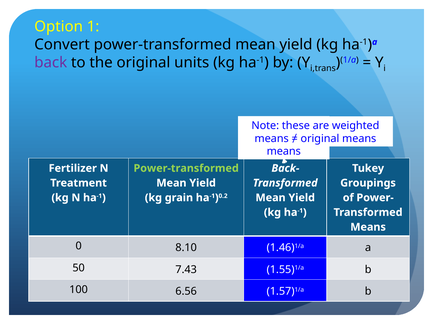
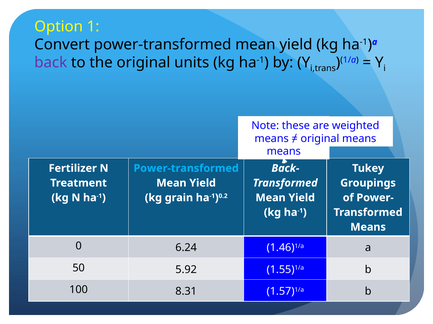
Power-transformed at (186, 169) colour: light green -> light blue
8.10: 8.10 -> 6.24
7.43: 7.43 -> 5.92
6.56: 6.56 -> 8.31
